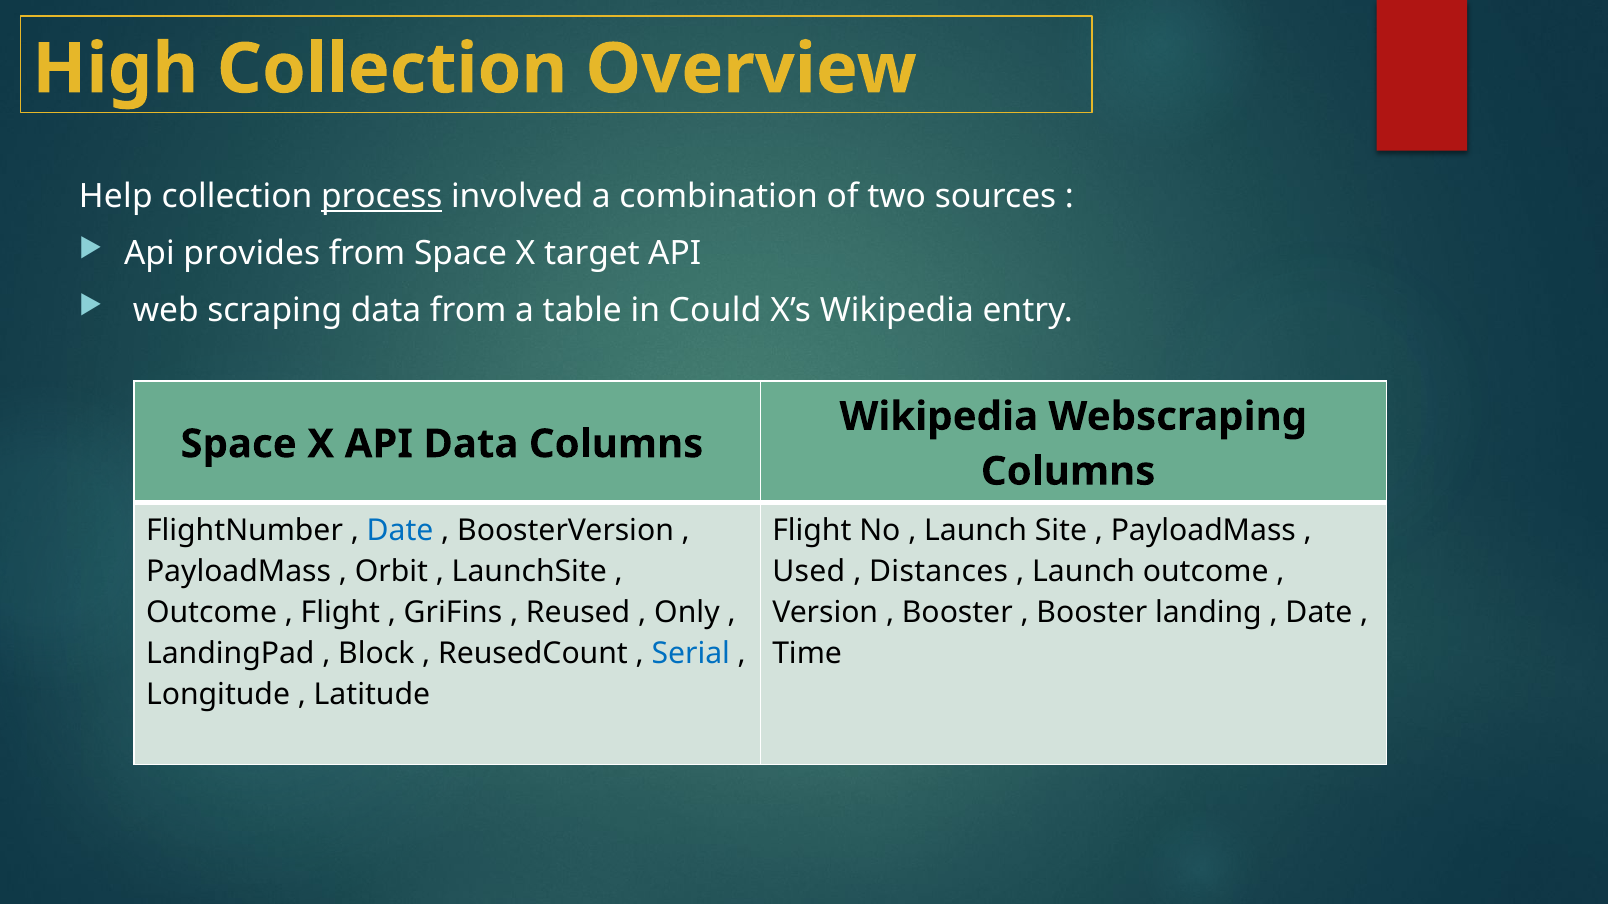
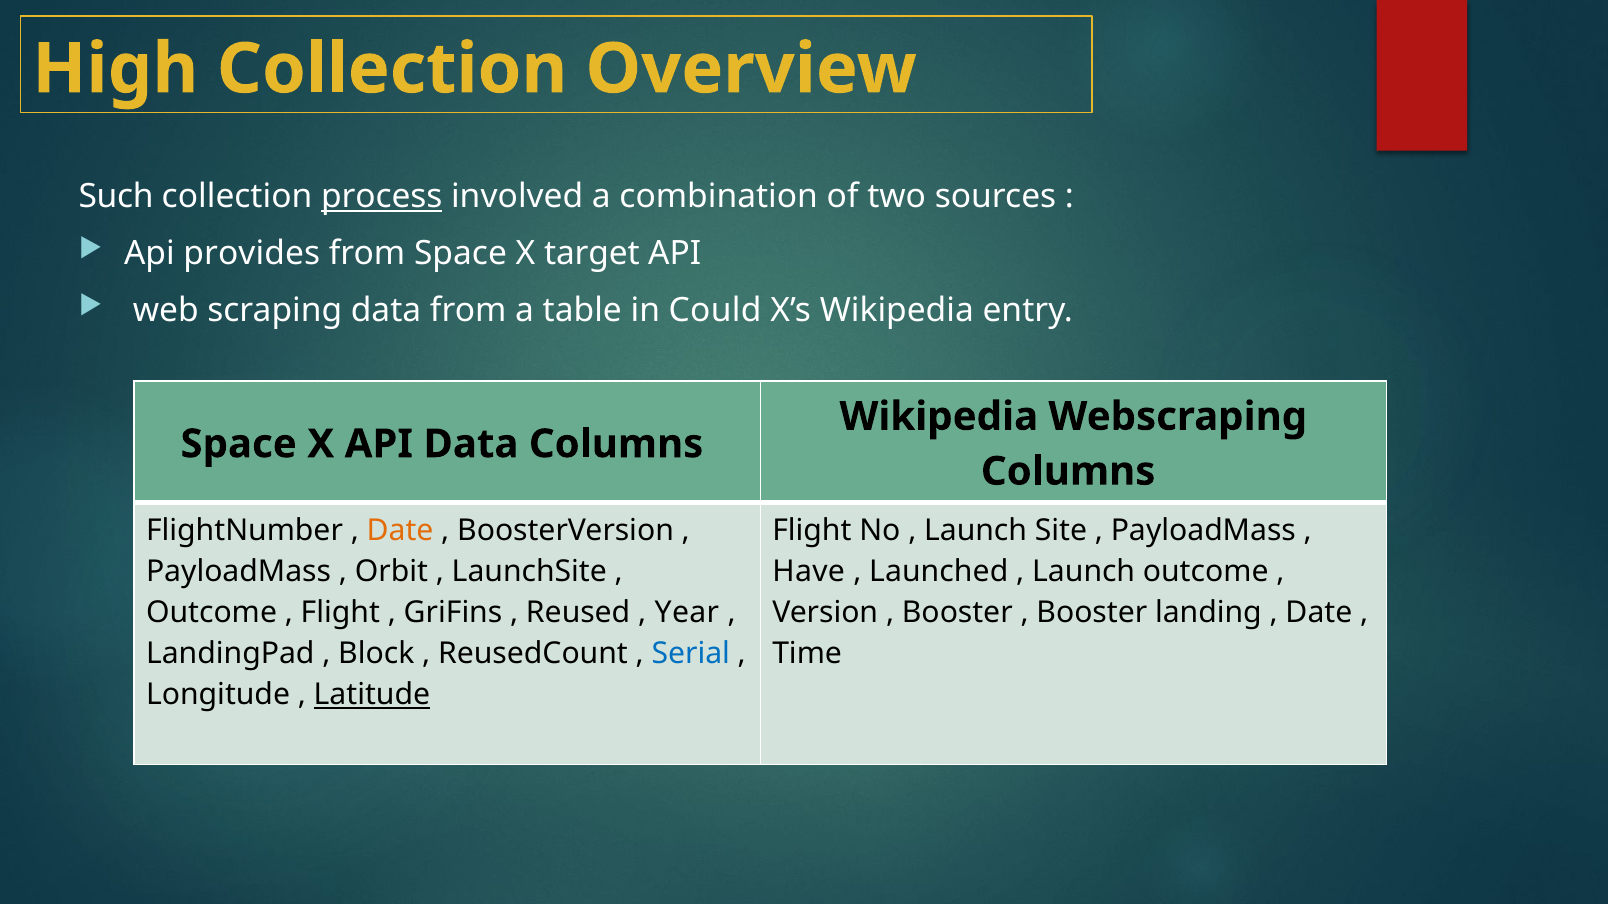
Help: Help -> Such
Date at (400, 531) colour: blue -> orange
Used: Used -> Have
Distances: Distances -> Launched
Only: Only -> Year
Latitude underline: none -> present
